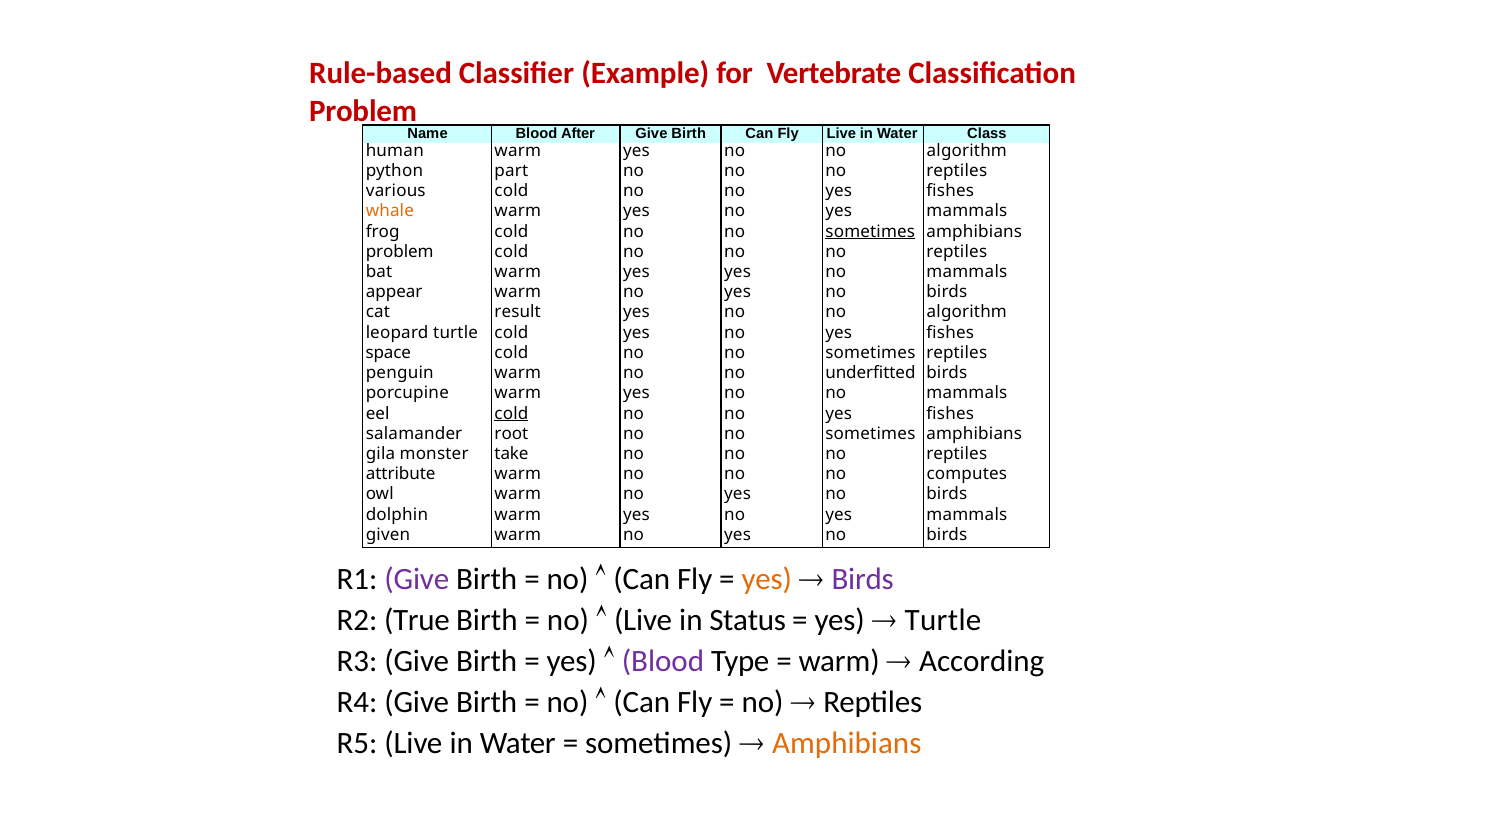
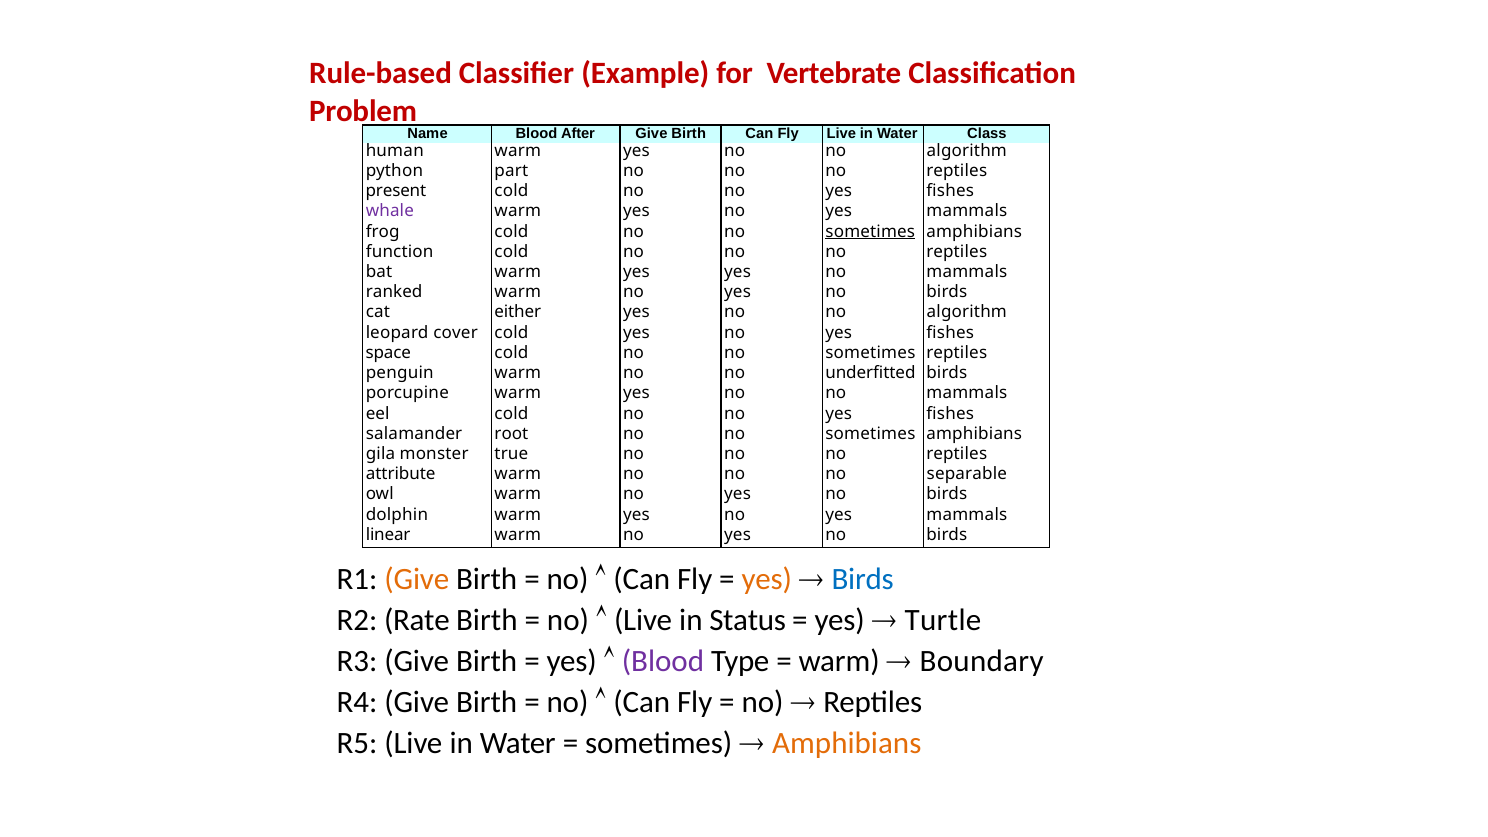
various: various -> present
whale colour: orange -> purple
problem at (400, 252): problem -> function
appear: appear -> ranked
result: result -> either
leopard turtle: turtle -> cover
cold at (511, 413) underline: present -> none
take: take -> true
computes: computes -> separable
given: given -> linear
Give at (417, 579) colour: purple -> orange
Birds at (863, 579) colour: purple -> blue
True: True -> Rate
According: According -> Boundary
